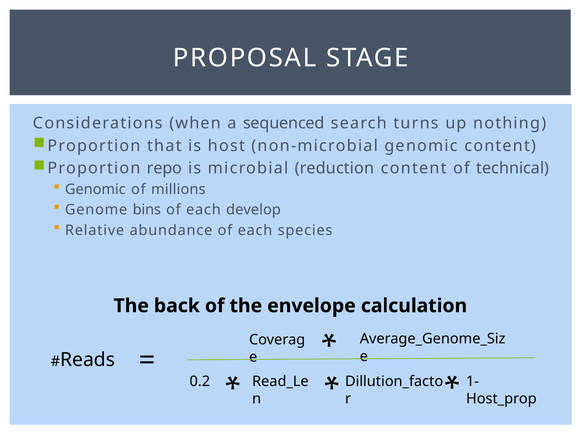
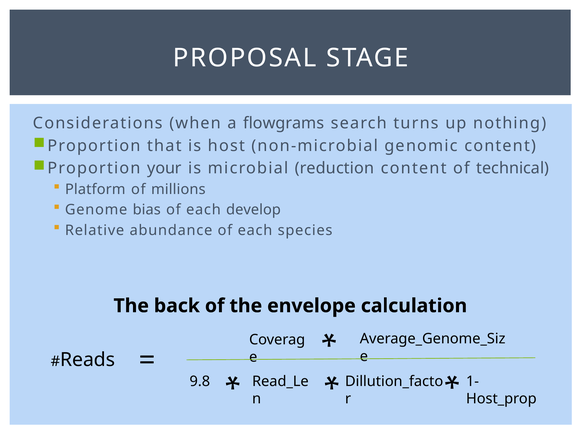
sequenced: sequenced -> flowgrams
repo: repo -> your
Genomic at (95, 190): Genomic -> Platform
bins: bins -> bias
0.2: 0.2 -> 9.8
